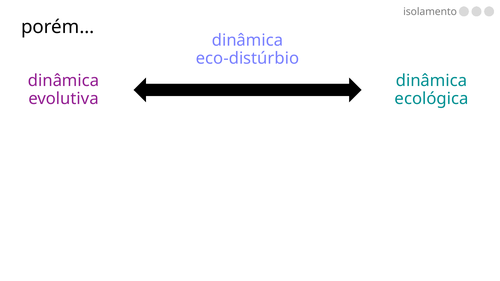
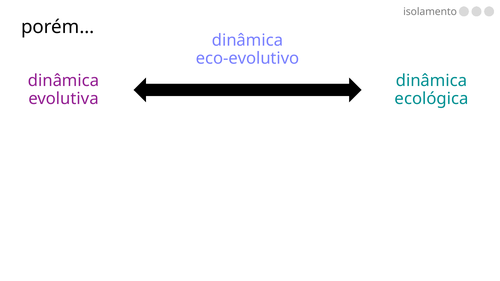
eco-distúrbio: eco-distúrbio -> eco-evolutivo
